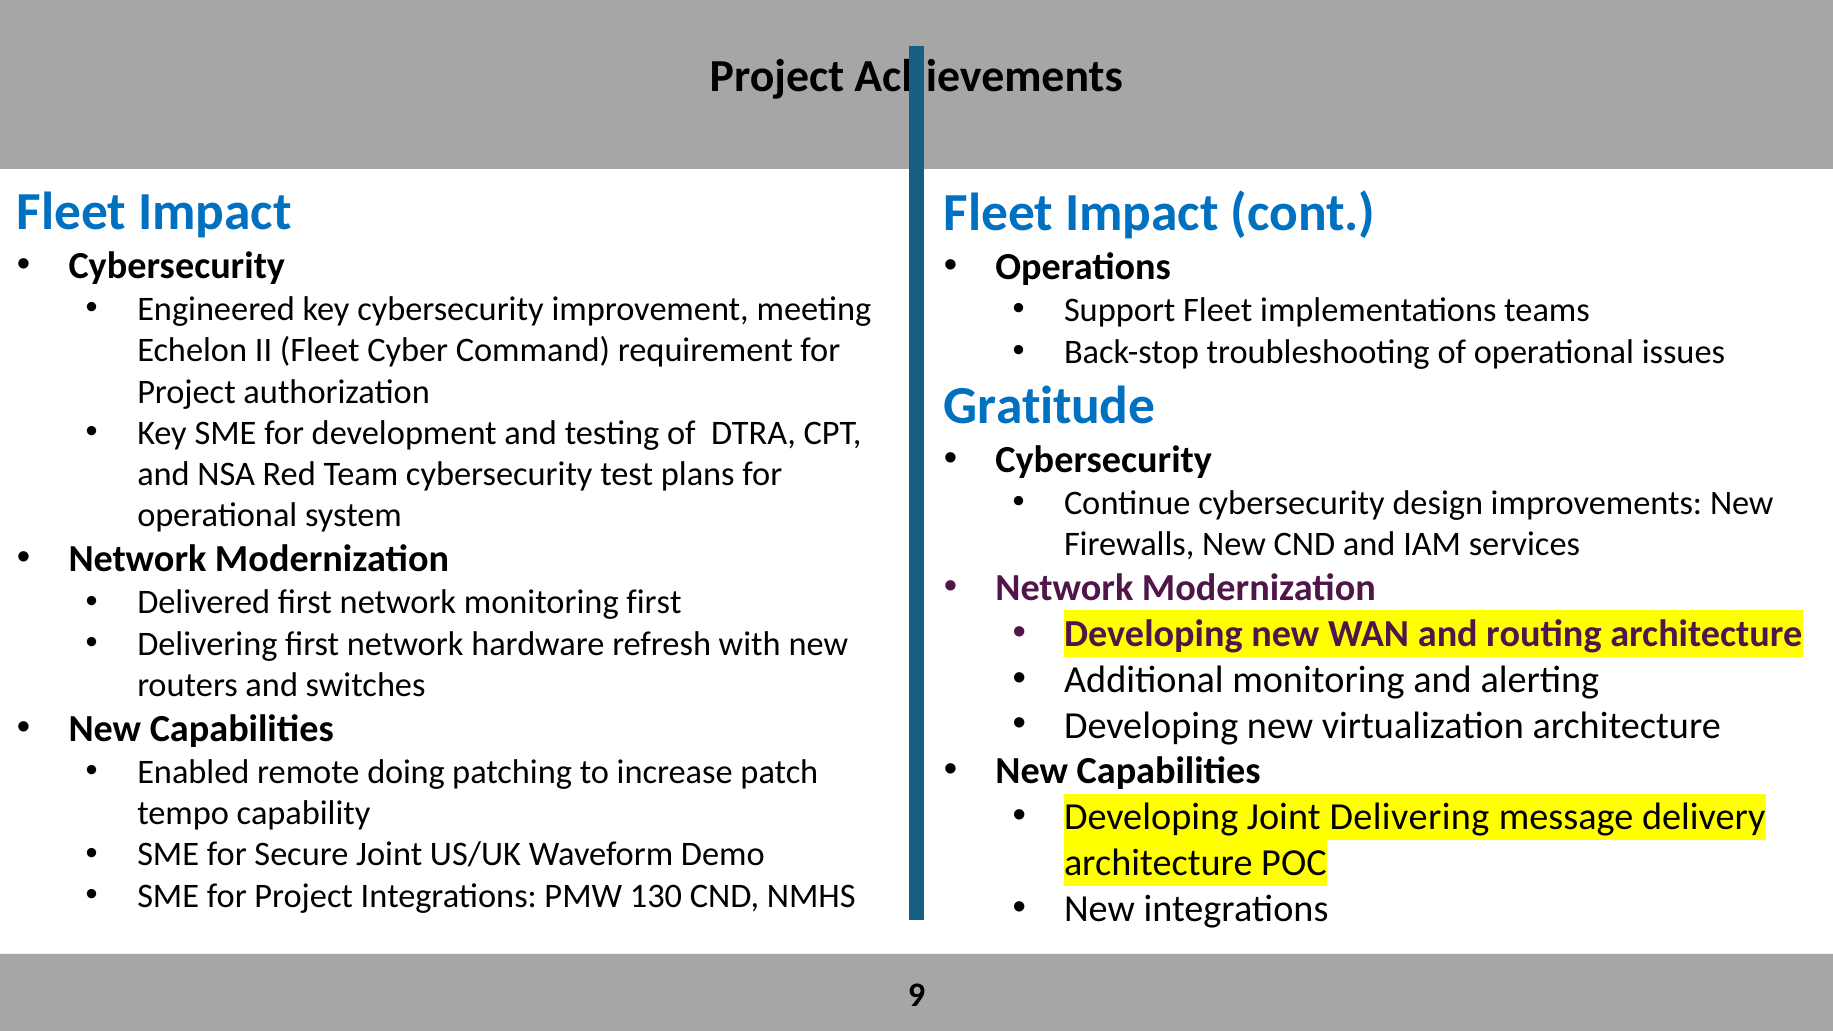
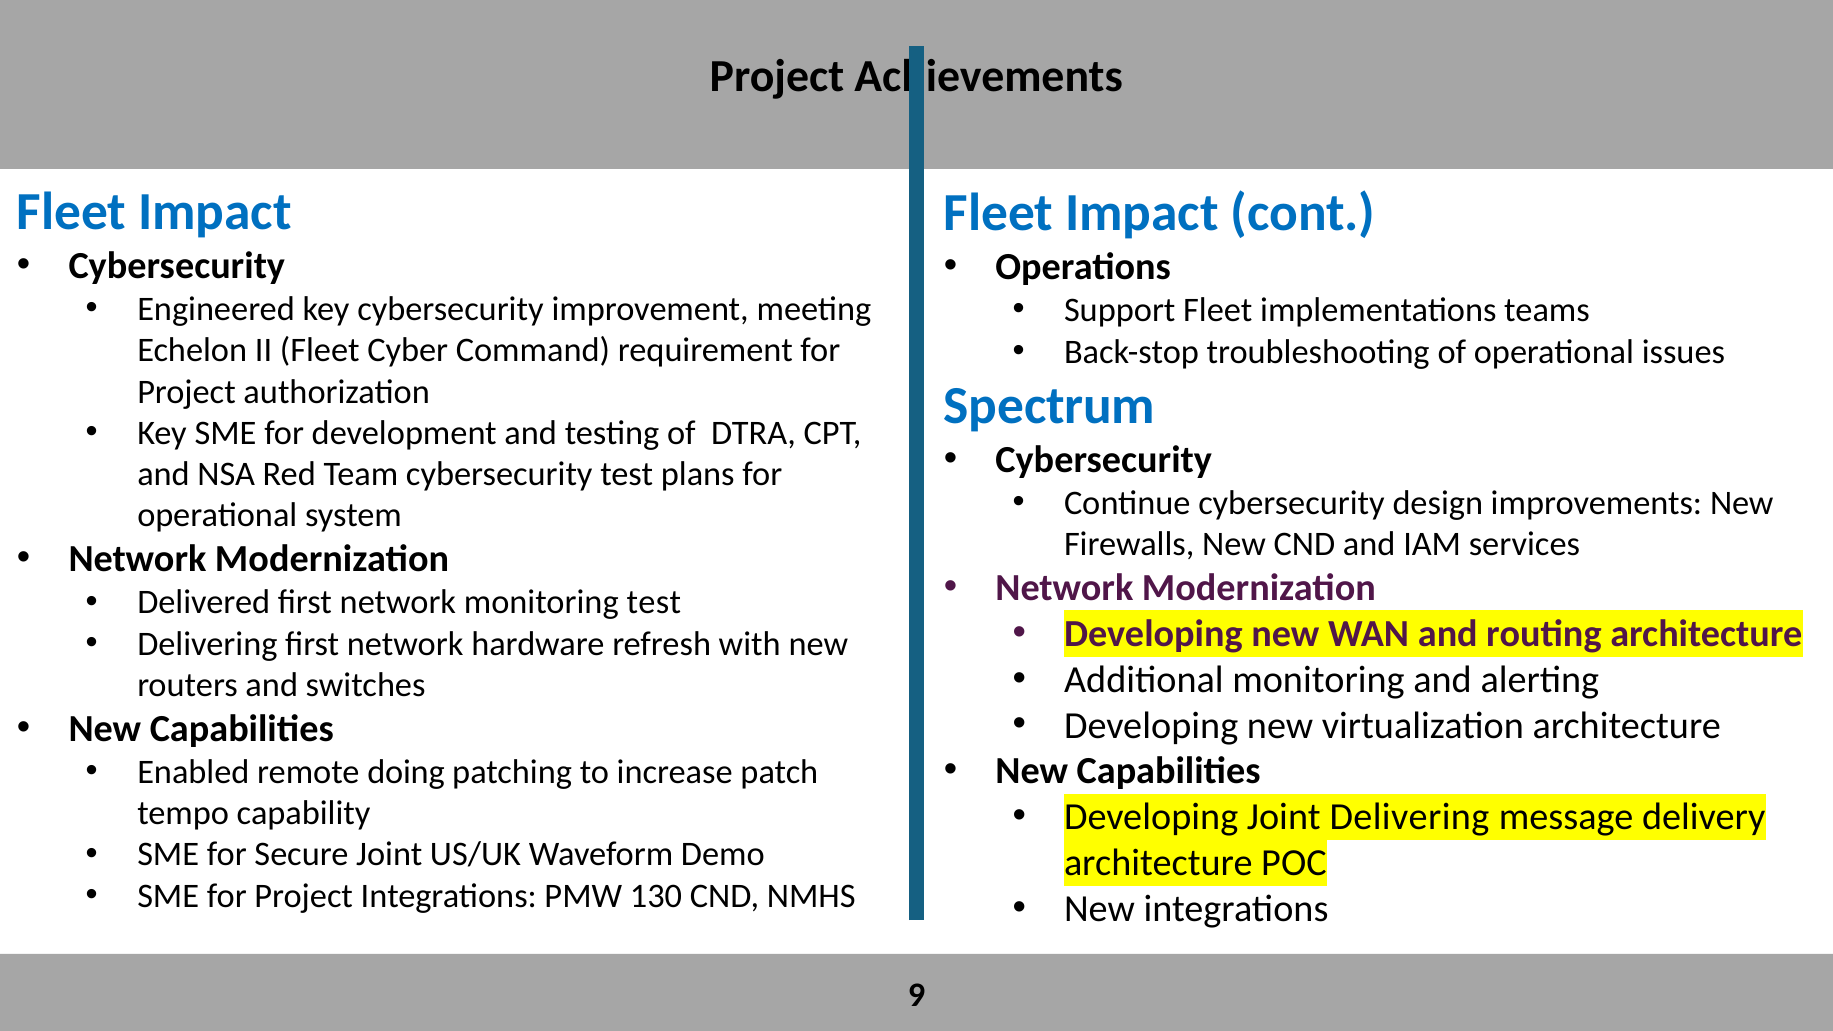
Gratitude: Gratitude -> Spectrum
monitoring first: first -> test
